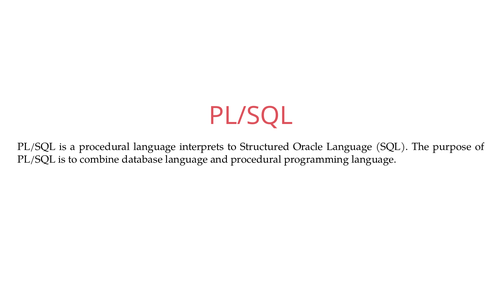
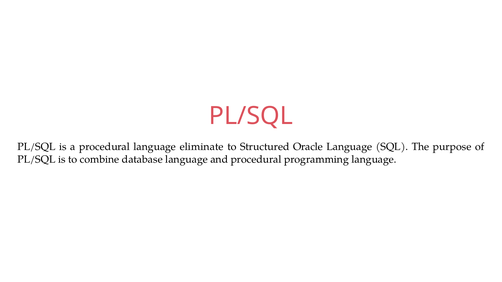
interprets: interprets -> eliminate
